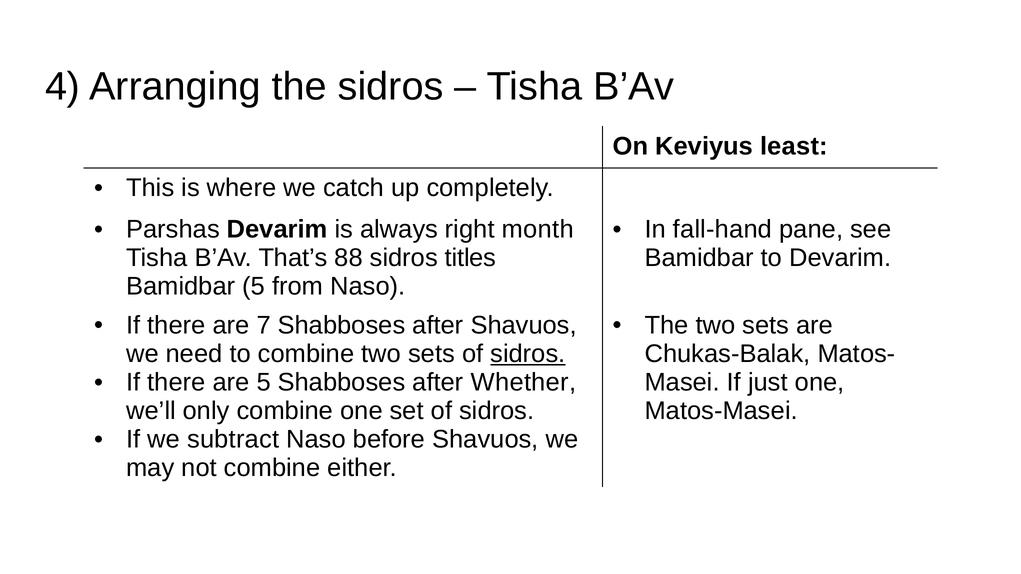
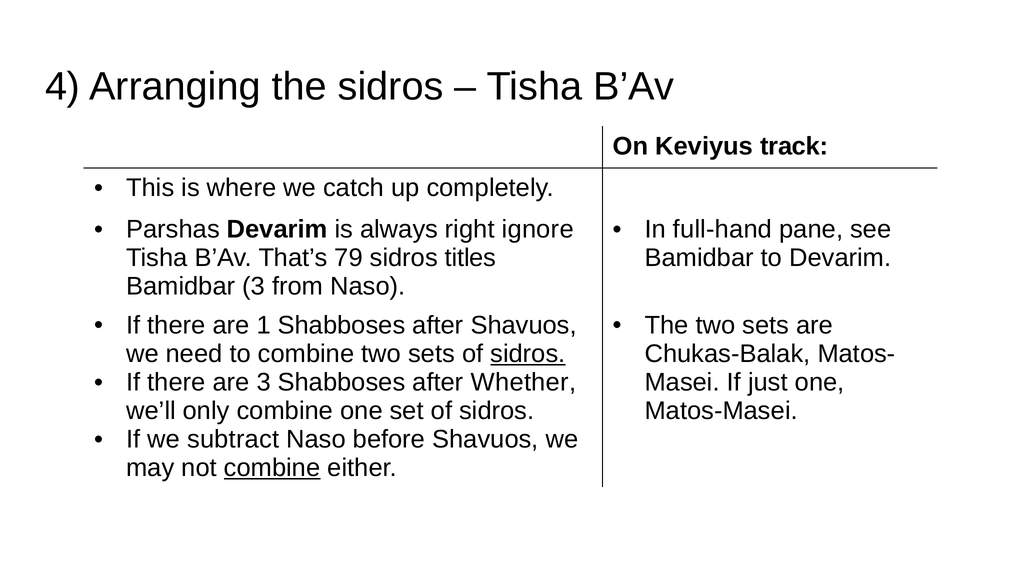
least: least -> track
month: month -> ignore
fall-hand: fall-hand -> full-hand
88: 88 -> 79
Bamidbar 5: 5 -> 3
7: 7 -> 1
are 5: 5 -> 3
combine at (272, 468) underline: none -> present
